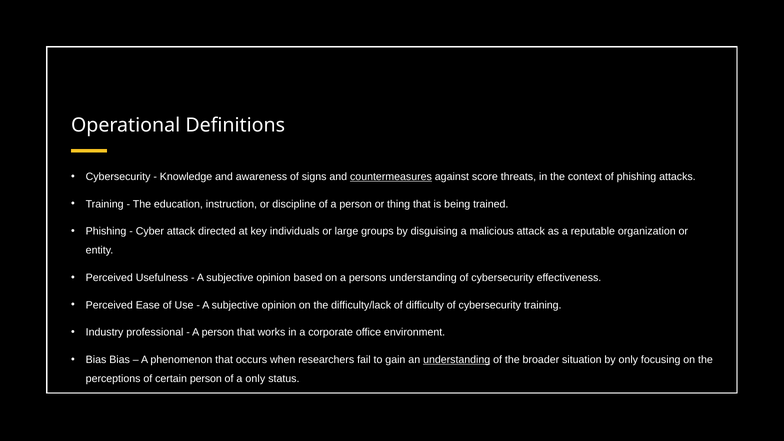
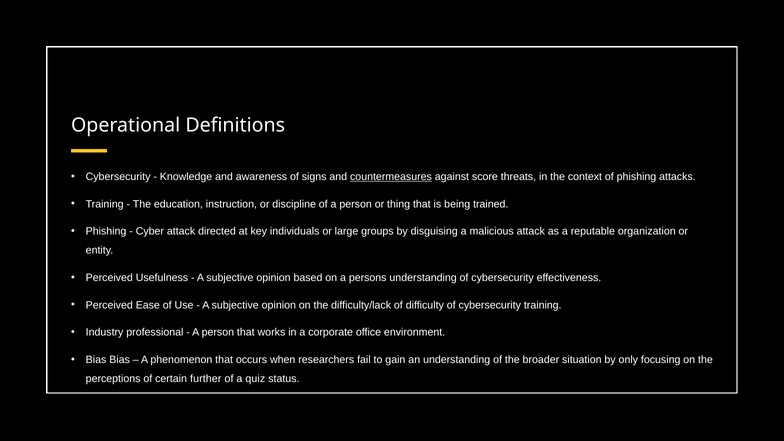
understanding at (457, 360) underline: present -> none
certain person: person -> further
a only: only -> quiz
